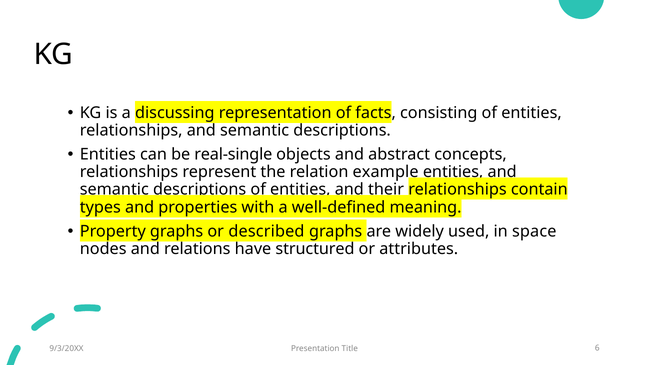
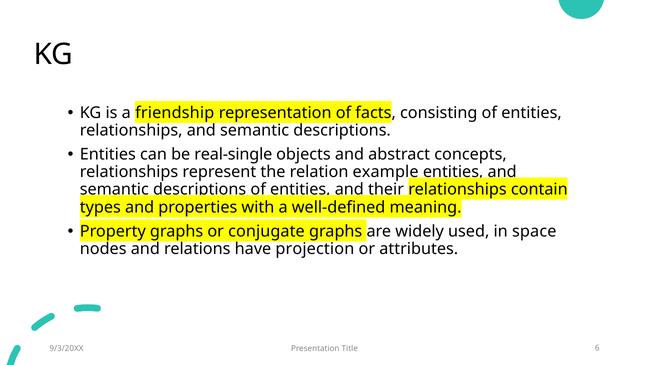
discussing: discussing -> friendship
described: described -> conjugate
structured: structured -> projection
